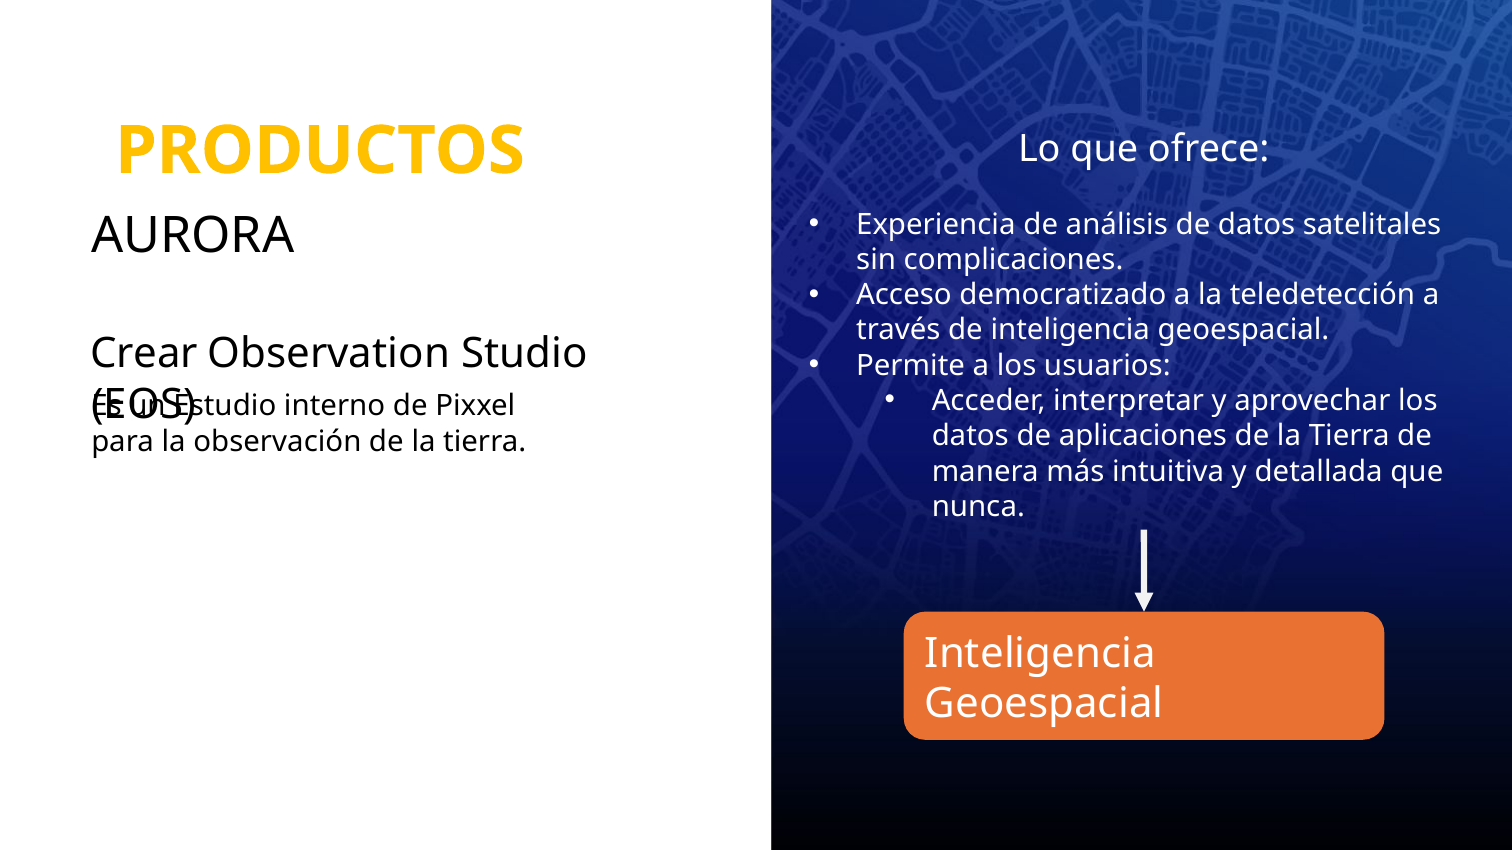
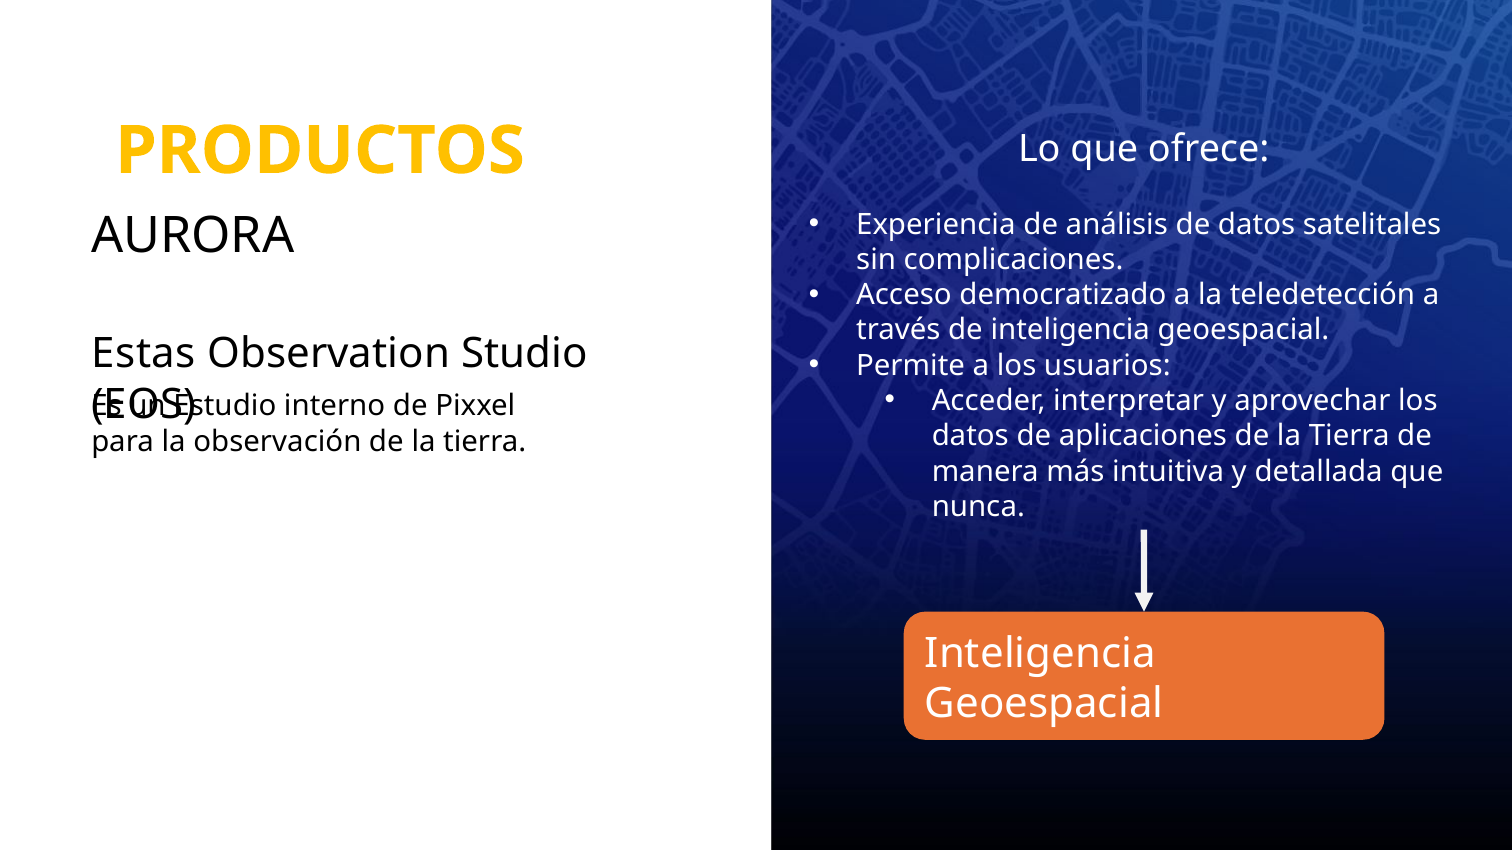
Crear: Crear -> Estas
